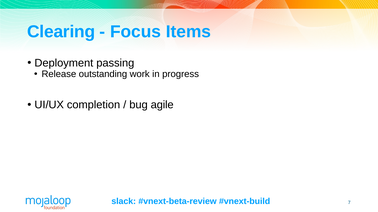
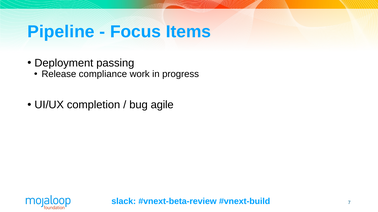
Clearing: Clearing -> Pipeline
outstanding: outstanding -> compliance
